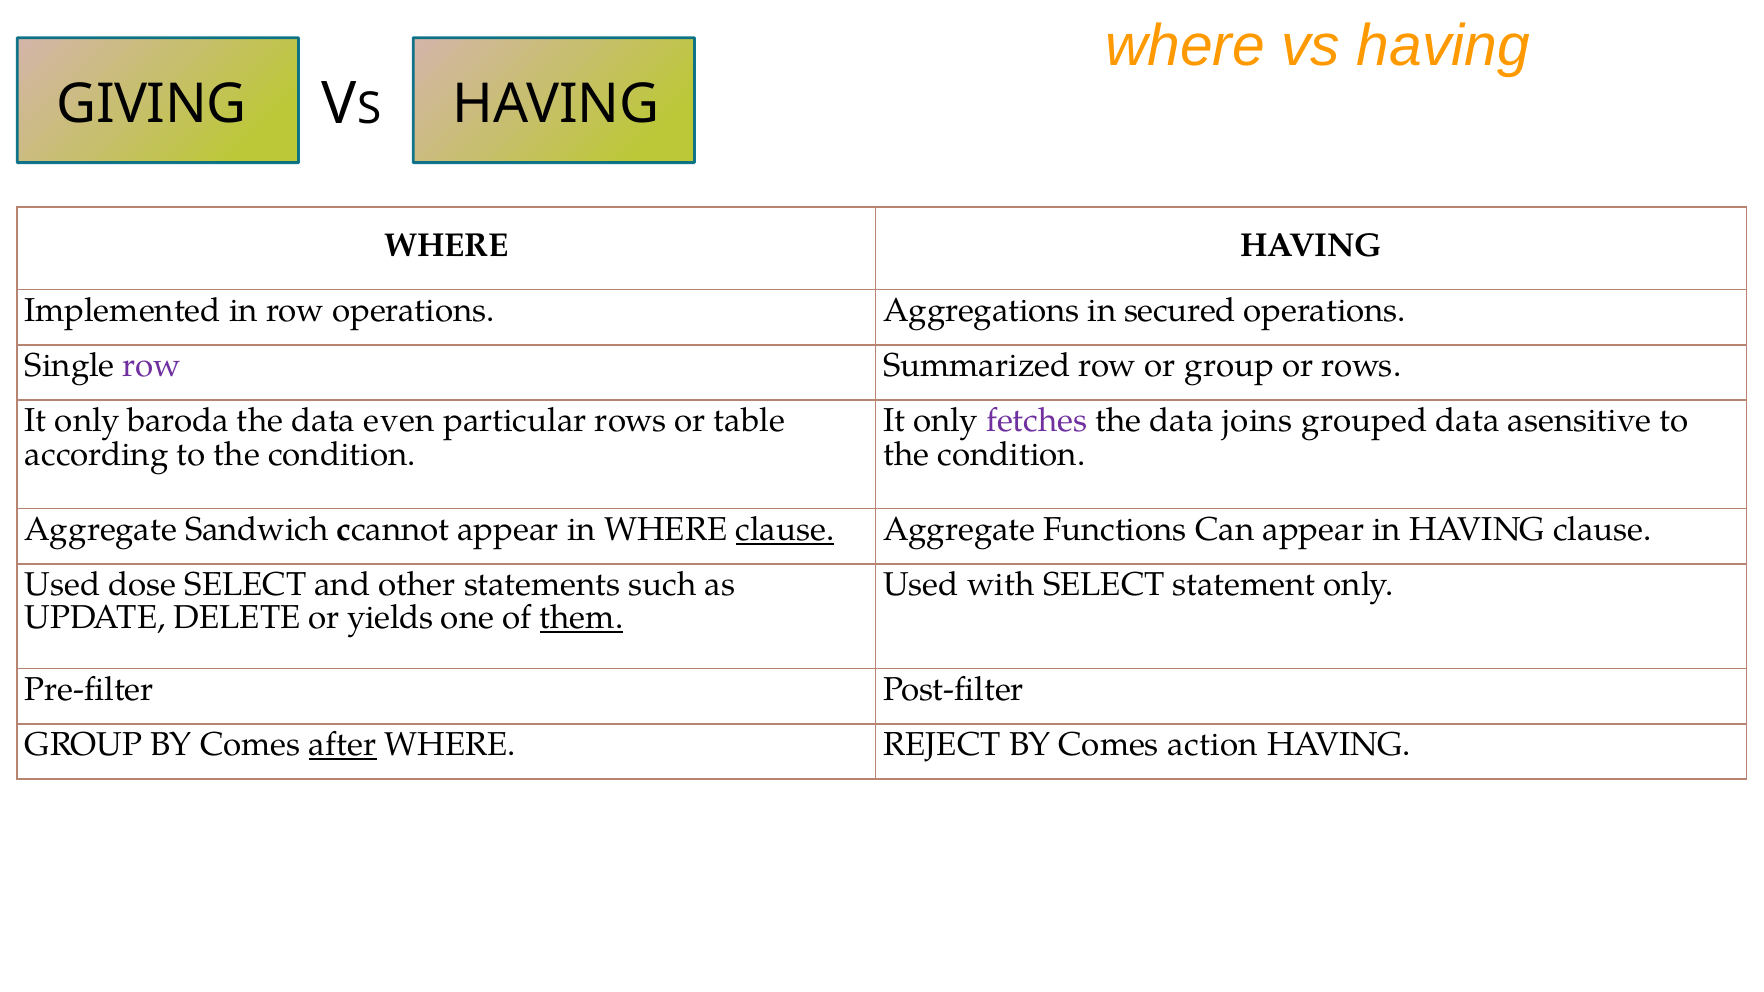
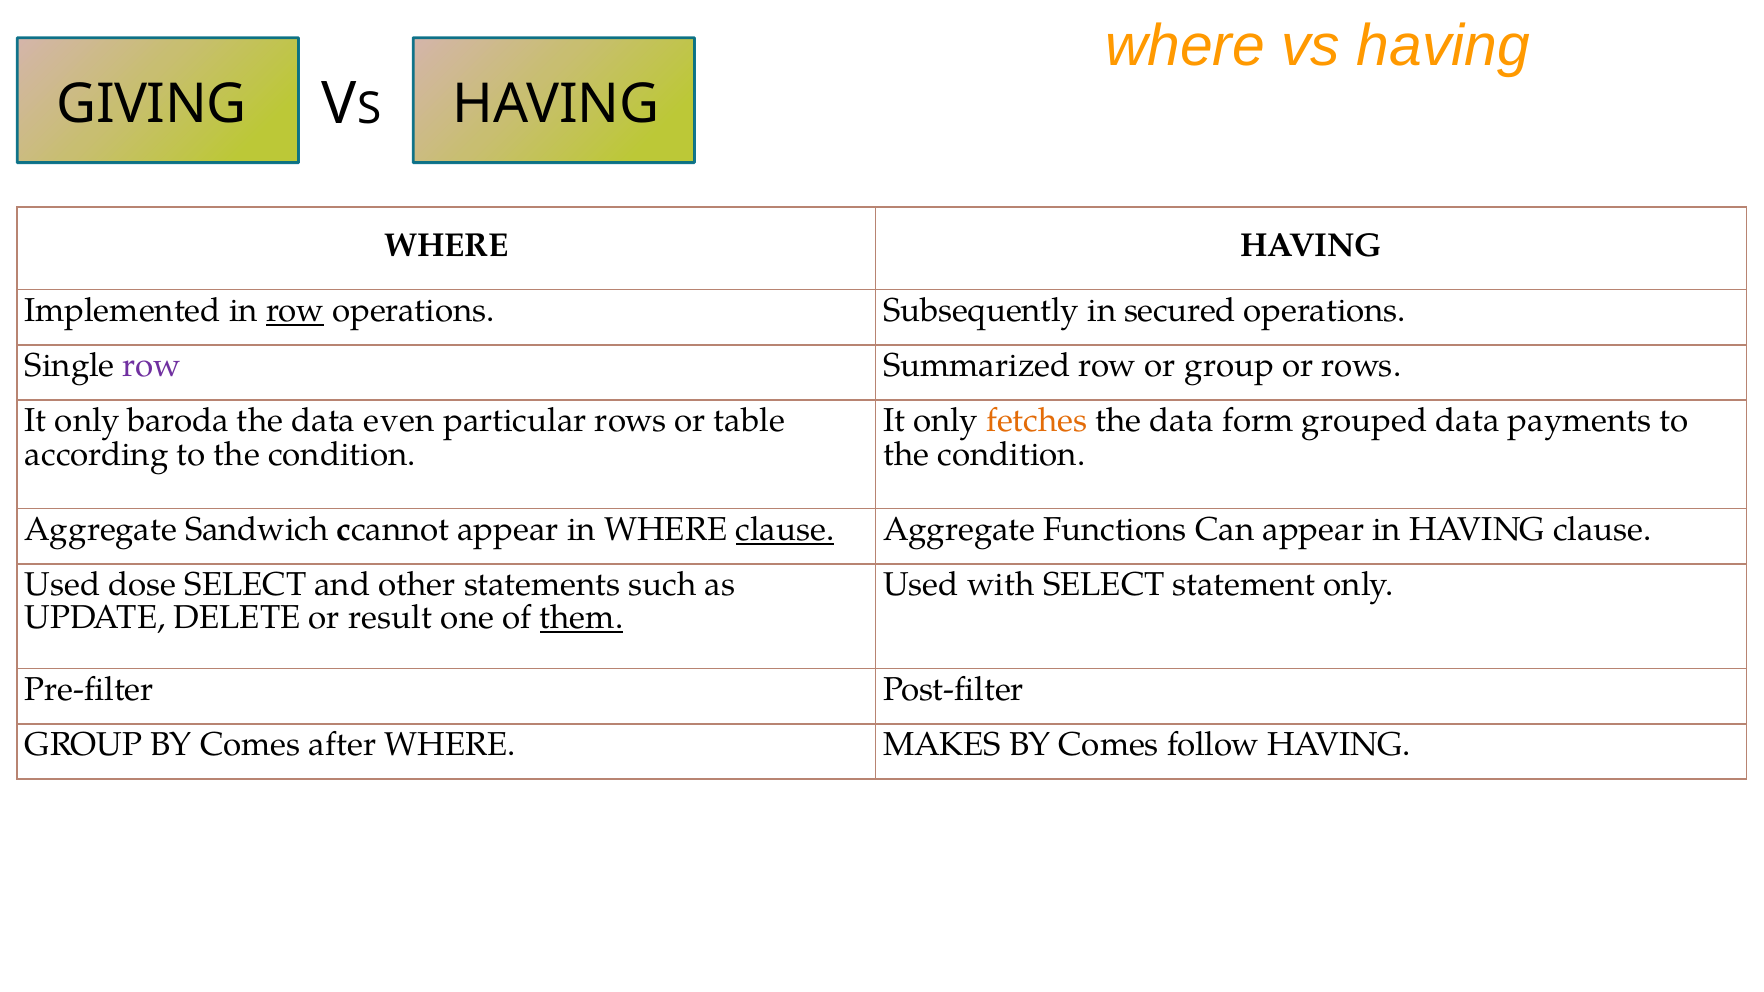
row at (295, 311) underline: none -> present
Aggregations: Aggregations -> Subsequently
fetches colour: purple -> orange
joins: joins -> form
asensitive: asensitive -> payments
yields: yields -> result
after underline: present -> none
REJECT: REJECT -> MAKES
action: action -> follow
